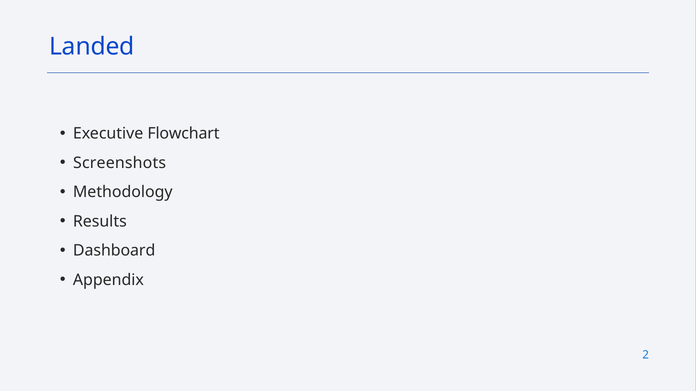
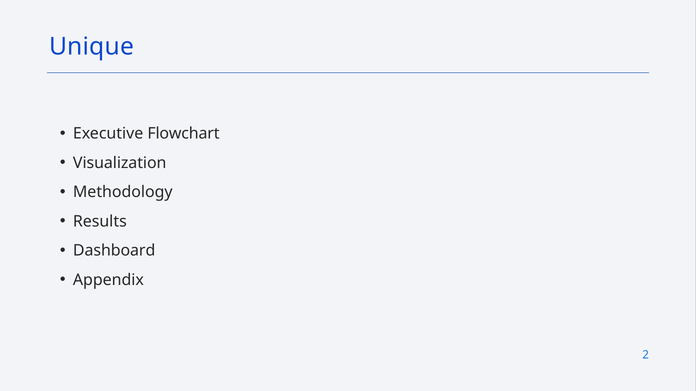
Landed: Landed -> Unique
Screenshots: Screenshots -> Visualization
